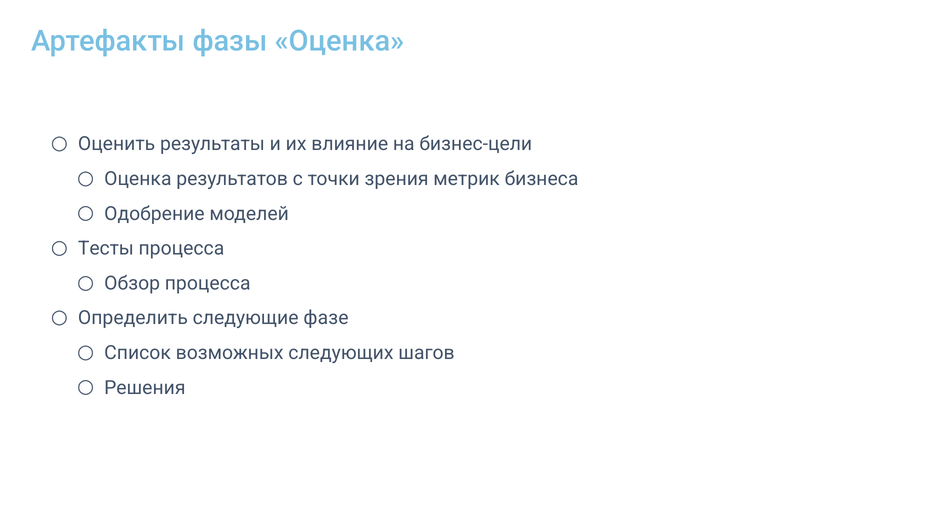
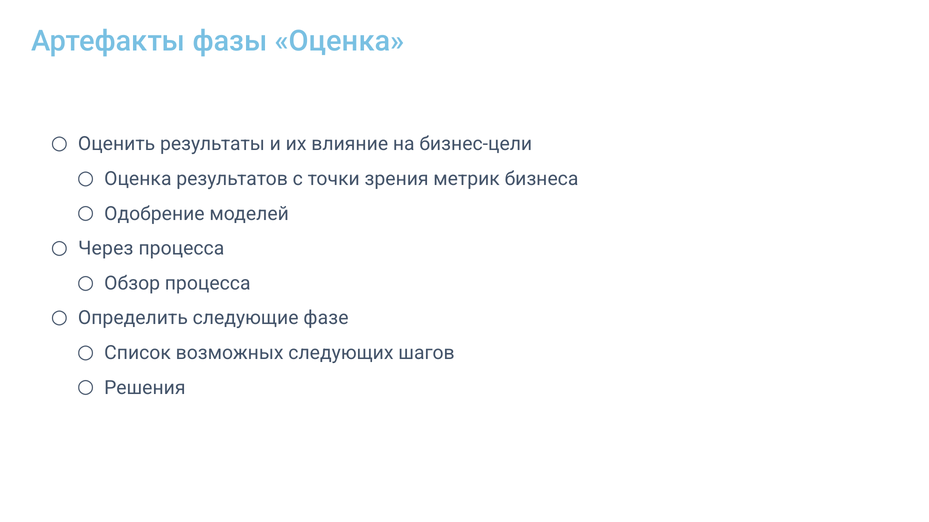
Тесты: Тесты -> Через
